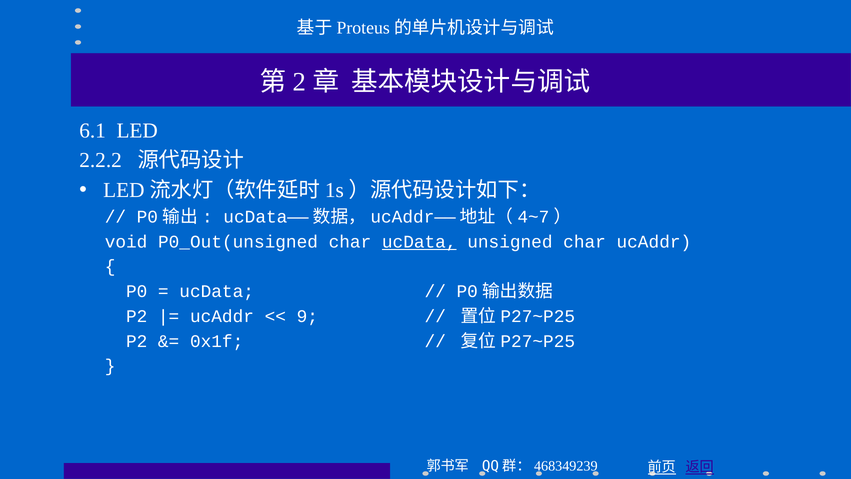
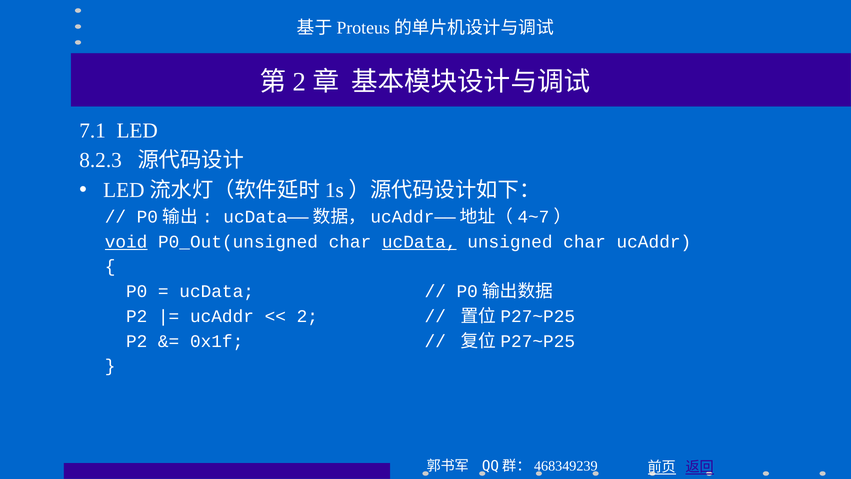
6.1: 6.1 -> 7.1
2.2.2: 2.2.2 -> 8.2.3
void underline: none -> present
9 at (307, 316): 9 -> 2
